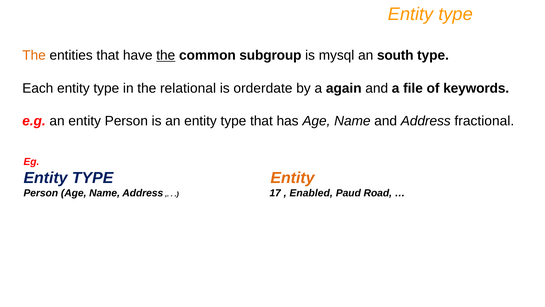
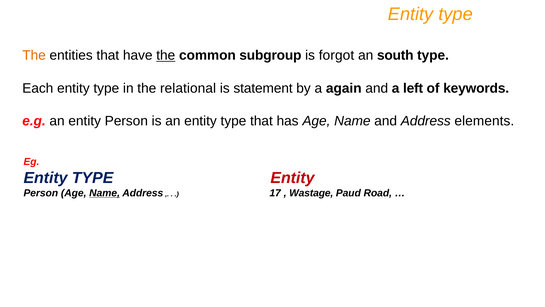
mysql: mysql -> forgot
orderdate: orderdate -> statement
file: file -> left
fractional: fractional -> elements
Entity at (292, 178) colour: orange -> red
Name at (105, 193) underline: none -> present
Enabled: Enabled -> Wastage
